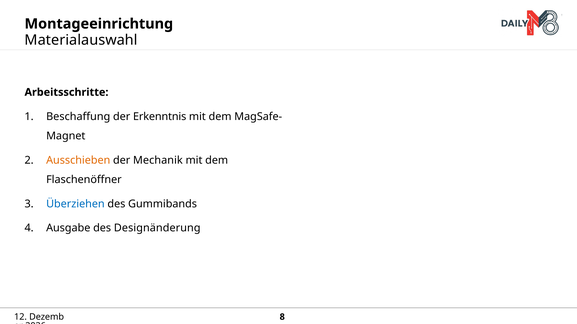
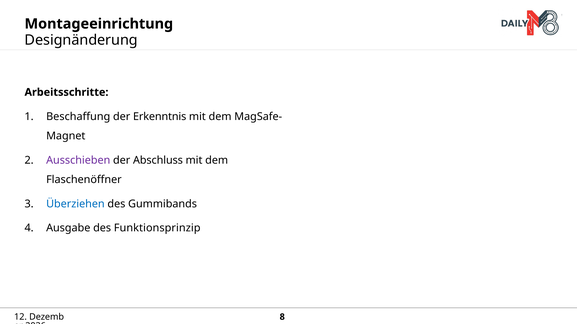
Materialauswahl: Materialauswahl -> Designänderung
Ausschieben colour: orange -> purple
Mechanik: Mechanik -> Abschluss
Designänderung: Designänderung -> Funktionsprinzip
